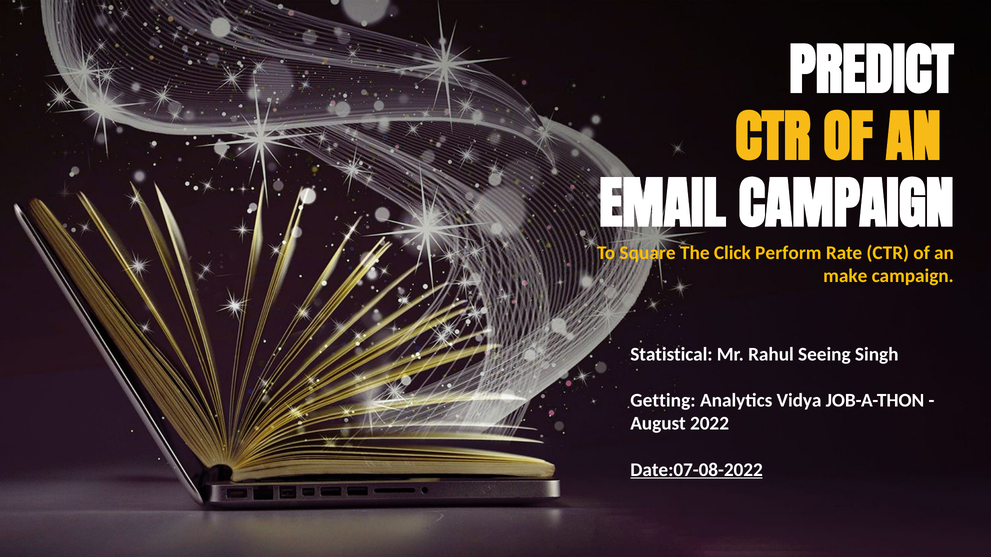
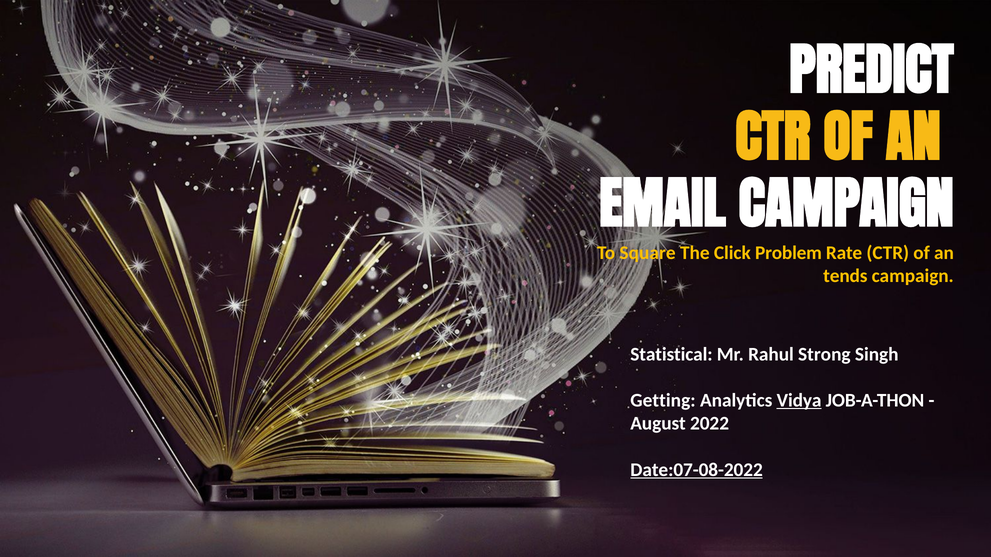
Perform: Perform -> Problem
make: make -> tends
Seeing: Seeing -> Strong
Vidya underline: none -> present
